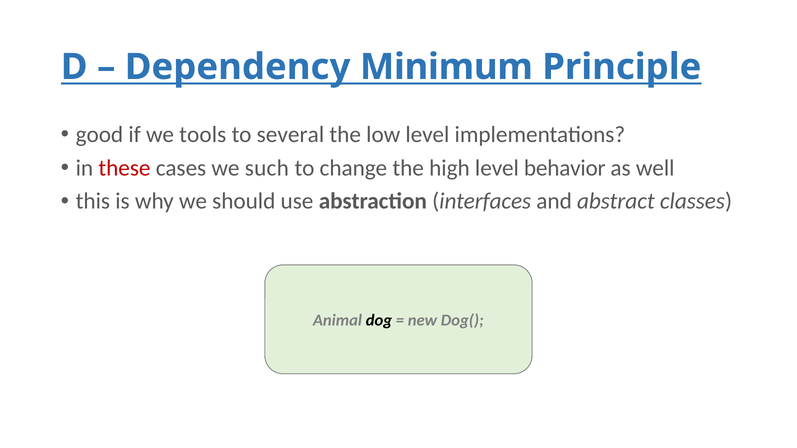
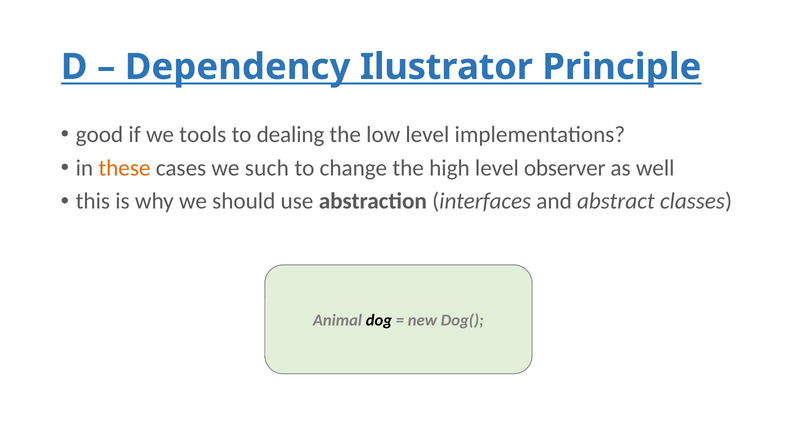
Minimum: Minimum -> Ilustrator
several: several -> dealing
these colour: red -> orange
behavior: behavior -> observer
